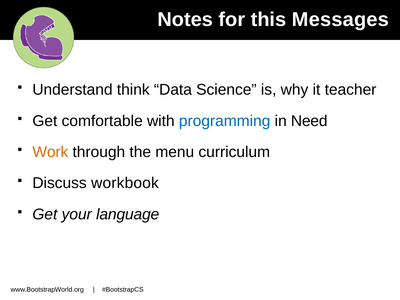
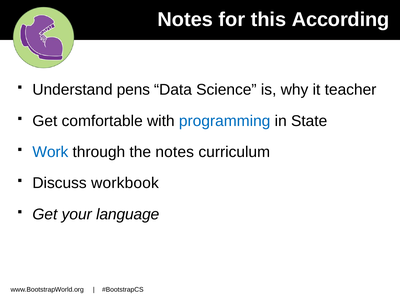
Messages: Messages -> According
think: think -> pens
Need: Need -> State
Work colour: orange -> blue
the menu: menu -> notes
